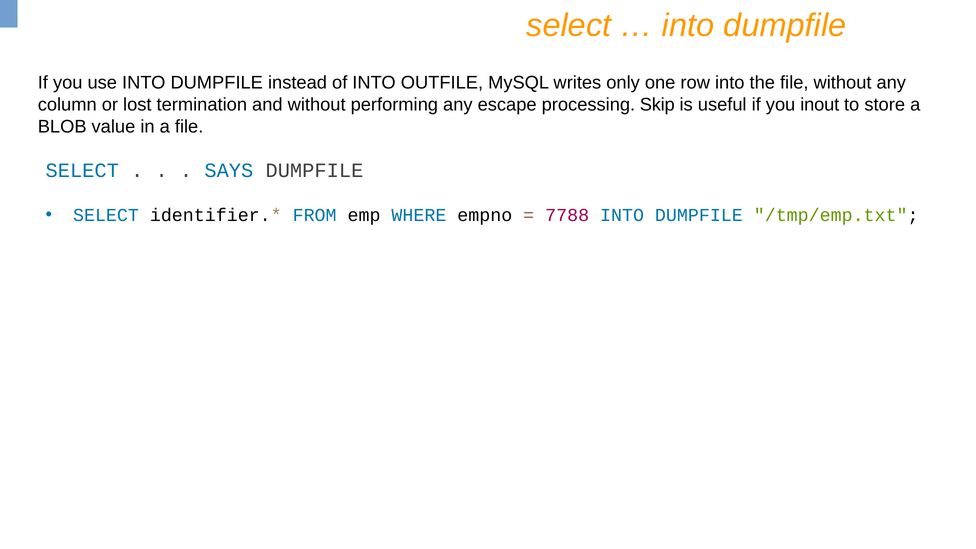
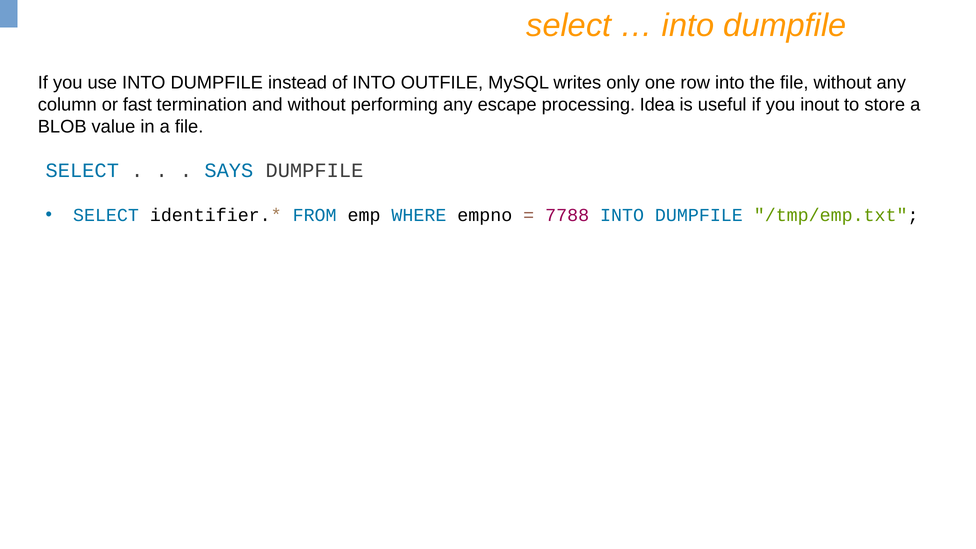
lost: lost -> fast
Skip: Skip -> Idea
